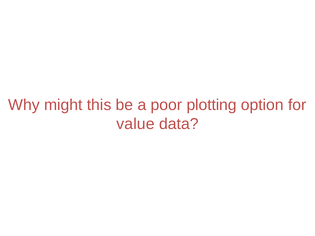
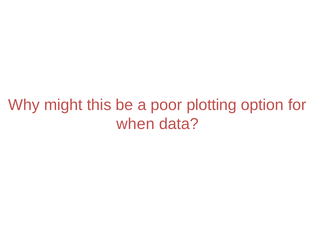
value: value -> when
